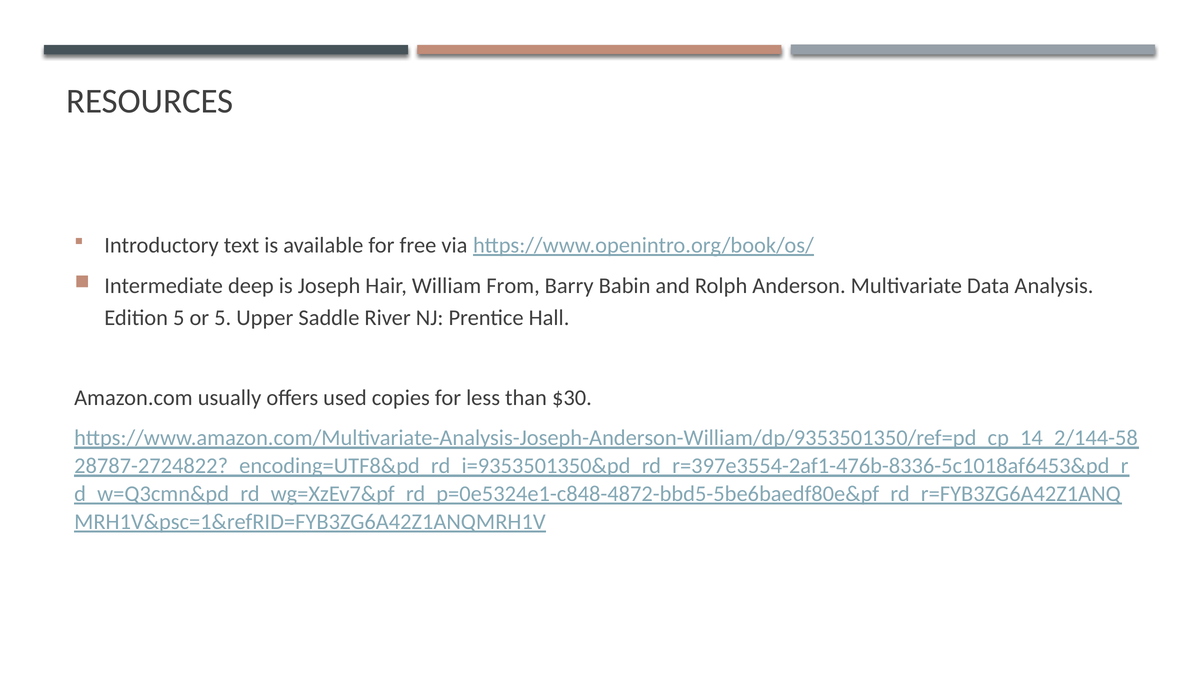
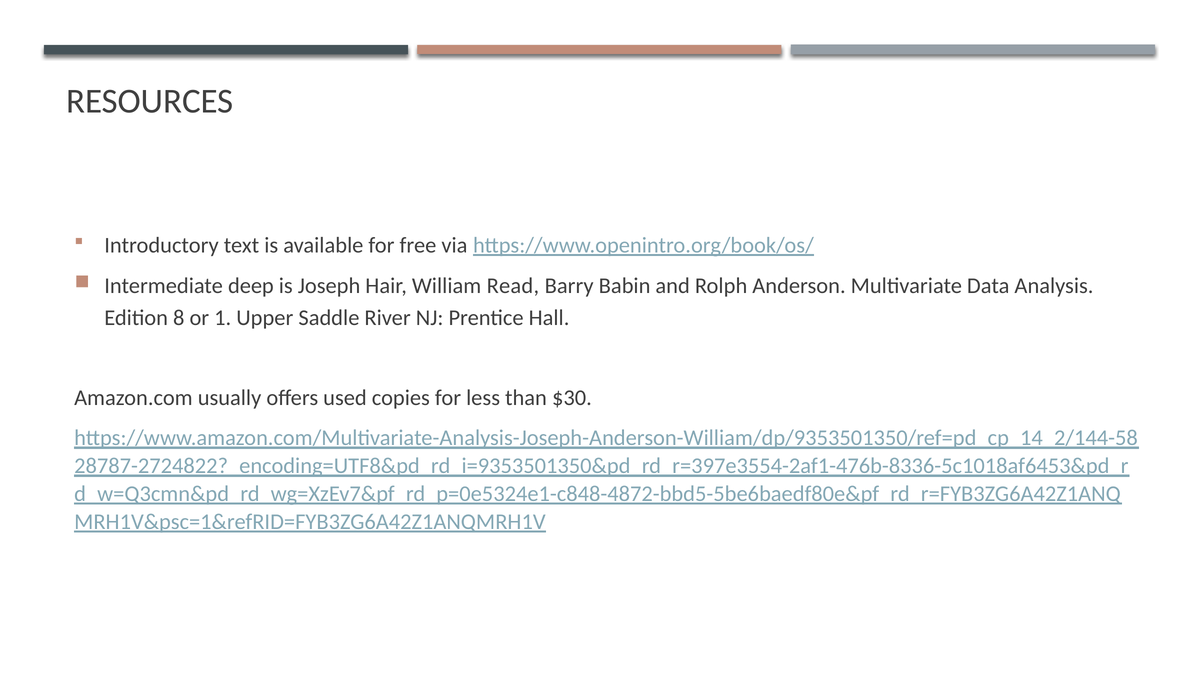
From: From -> Read
Edition 5: 5 -> 8
or 5: 5 -> 1
